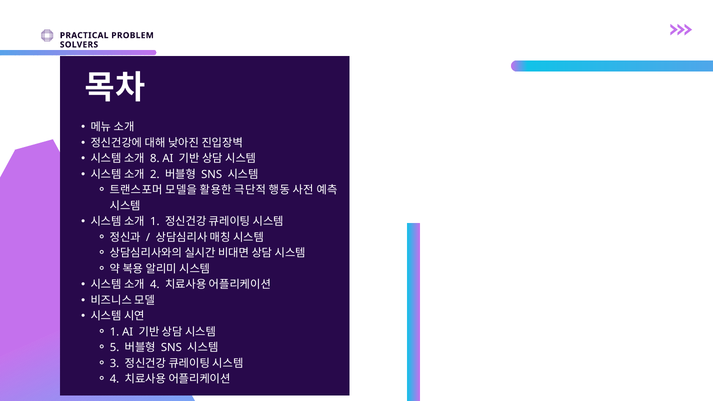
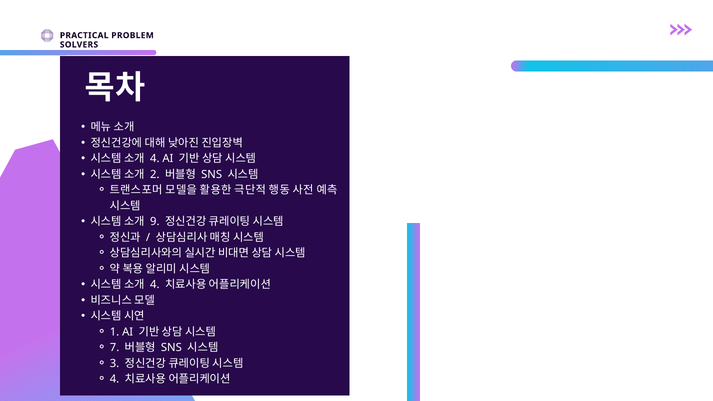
8 at (155, 159): 8 -> 4
1 at (155, 222): 1 -> 9
5: 5 -> 7
